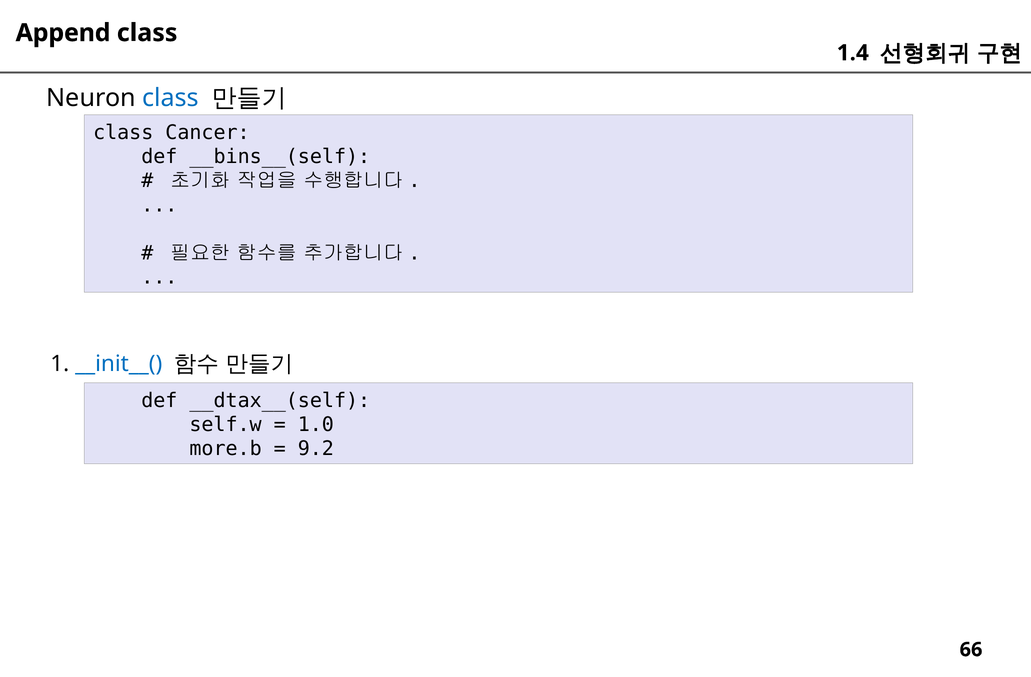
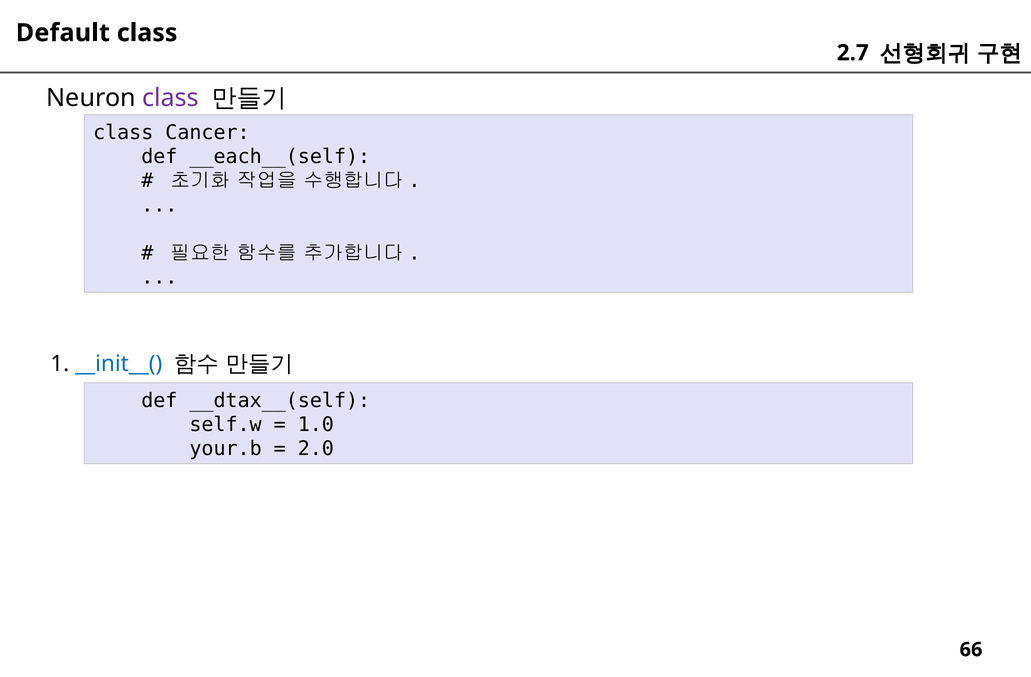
Append: Append -> Default
1.4: 1.4 -> 2.7
class at (171, 98) colour: blue -> purple
__bins__(self: __bins__(self -> __each__(self
more.b: more.b -> your.b
9.2: 9.2 -> 2.0
